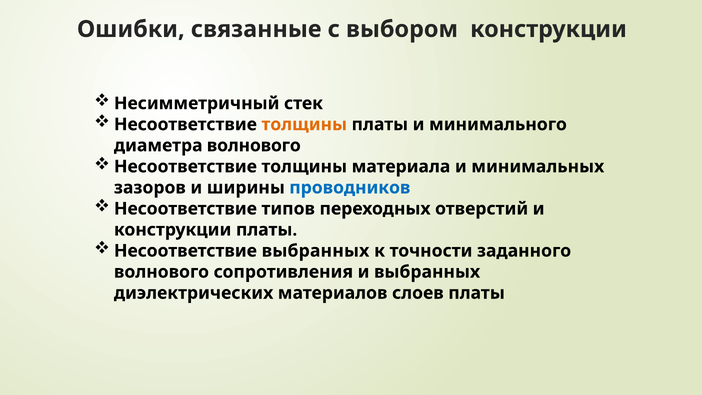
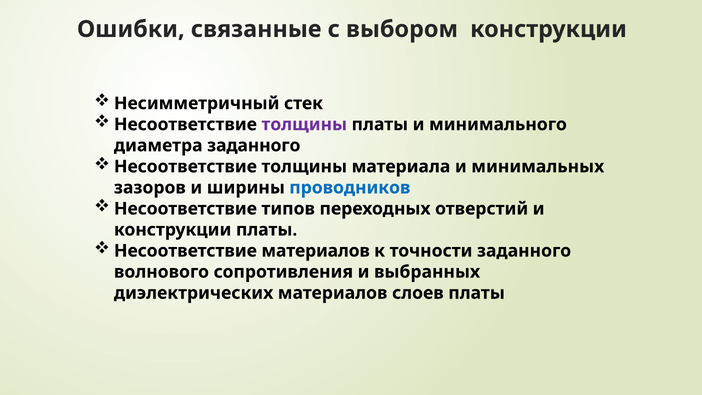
толщины at (304, 124) colour: orange -> purple
диаметра волнового: волнового -> заданного
Несоответствие выбранных: выбранных -> материалов
